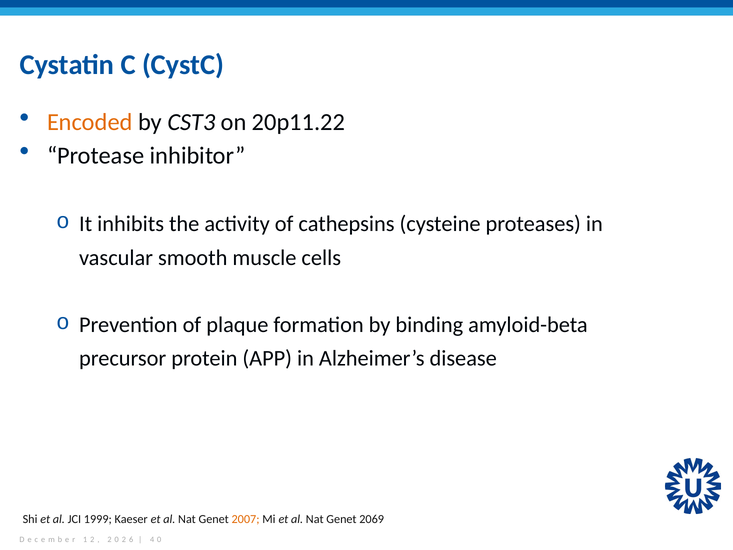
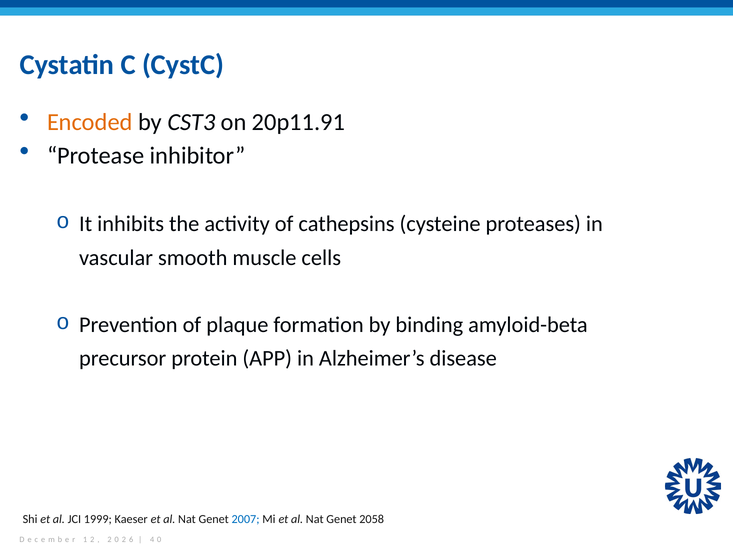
20p11.22: 20p11.22 -> 20p11.91
2007 colour: orange -> blue
2069: 2069 -> 2058
